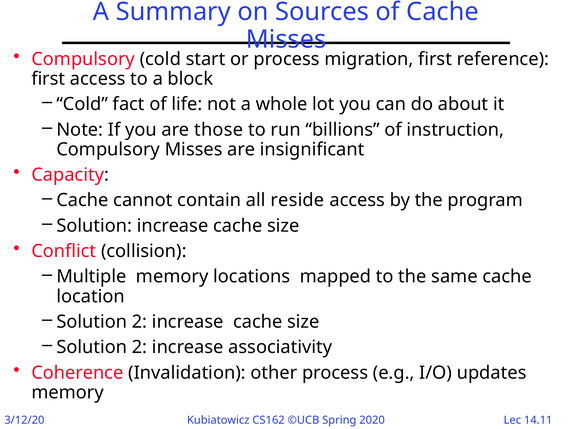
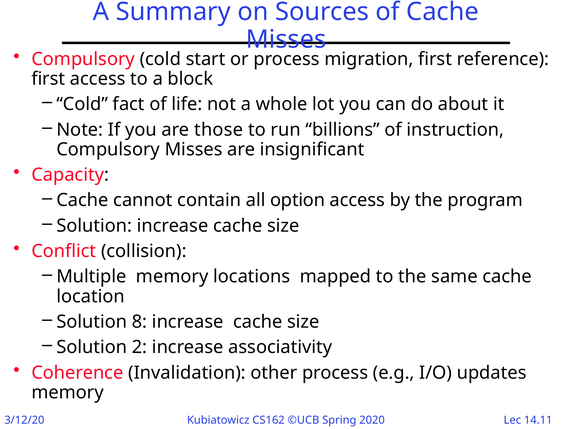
reside: reside -> option
2 at (140, 322): 2 -> 8
